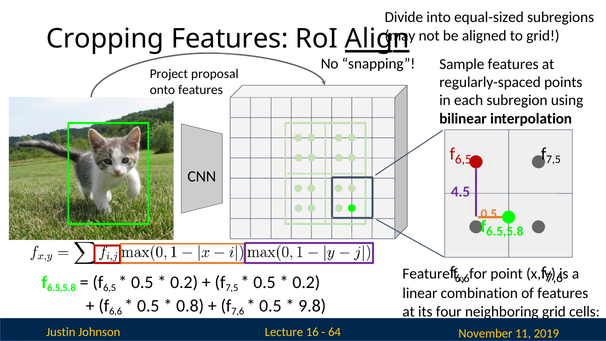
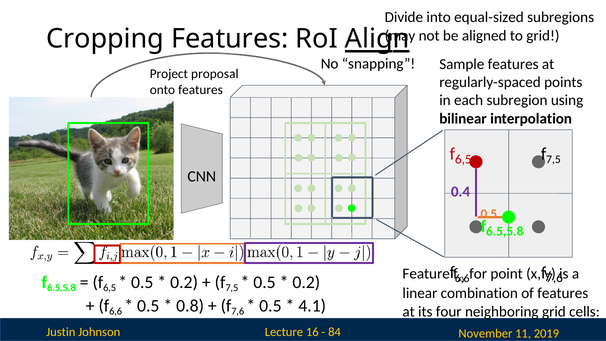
4.5: 4.5 -> 0.4
9.8: 9.8 -> 4.1
64: 64 -> 84
